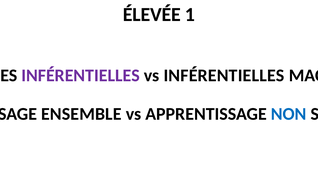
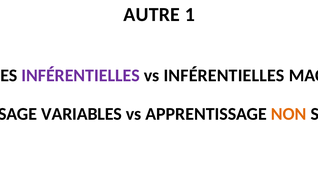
ÉLEVÉE: ÉLEVÉE -> AUTRE
ENSEMBLE: ENSEMBLE -> VARIABLES
NON colour: blue -> orange
